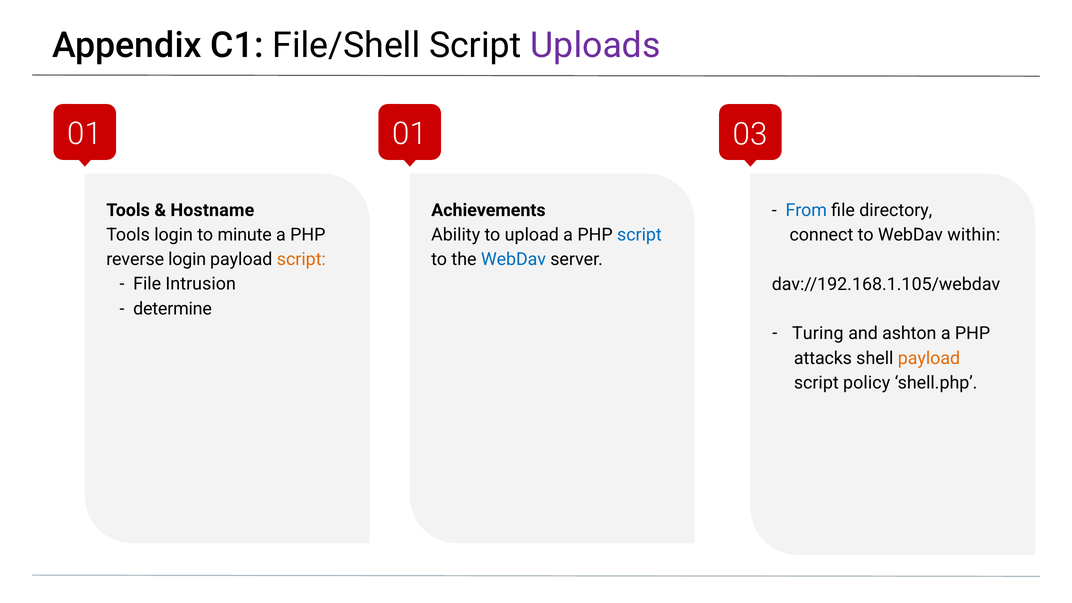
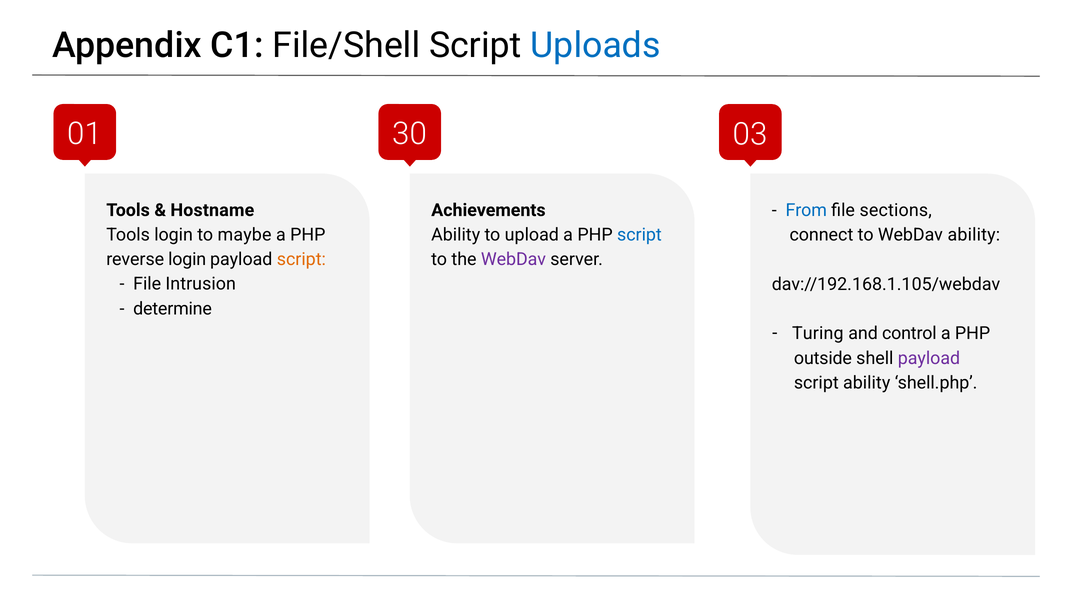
Uploads colour: purple -> blue
01 01: 01 -> 30
directory: directory -> sections
minute: minute -> maybe
WebDav within: within -> ability
WebDav at (513, 259) colour: blue -> purple
ashton: ashton -> control
attacks: attacks -> outside
payload at (929, 358) colour: orange -> purple
script policy: policy -> ability
